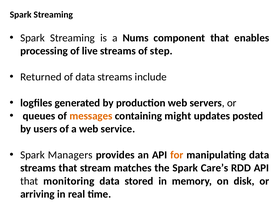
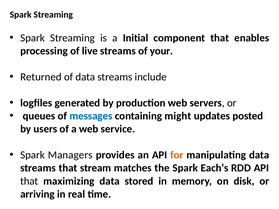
Nums: Nums -> Initial
step: step -> your
messages colour: orange -> blue
Care’s: Care’s -> Each’s
monitoring: monitoring -> maximizing
